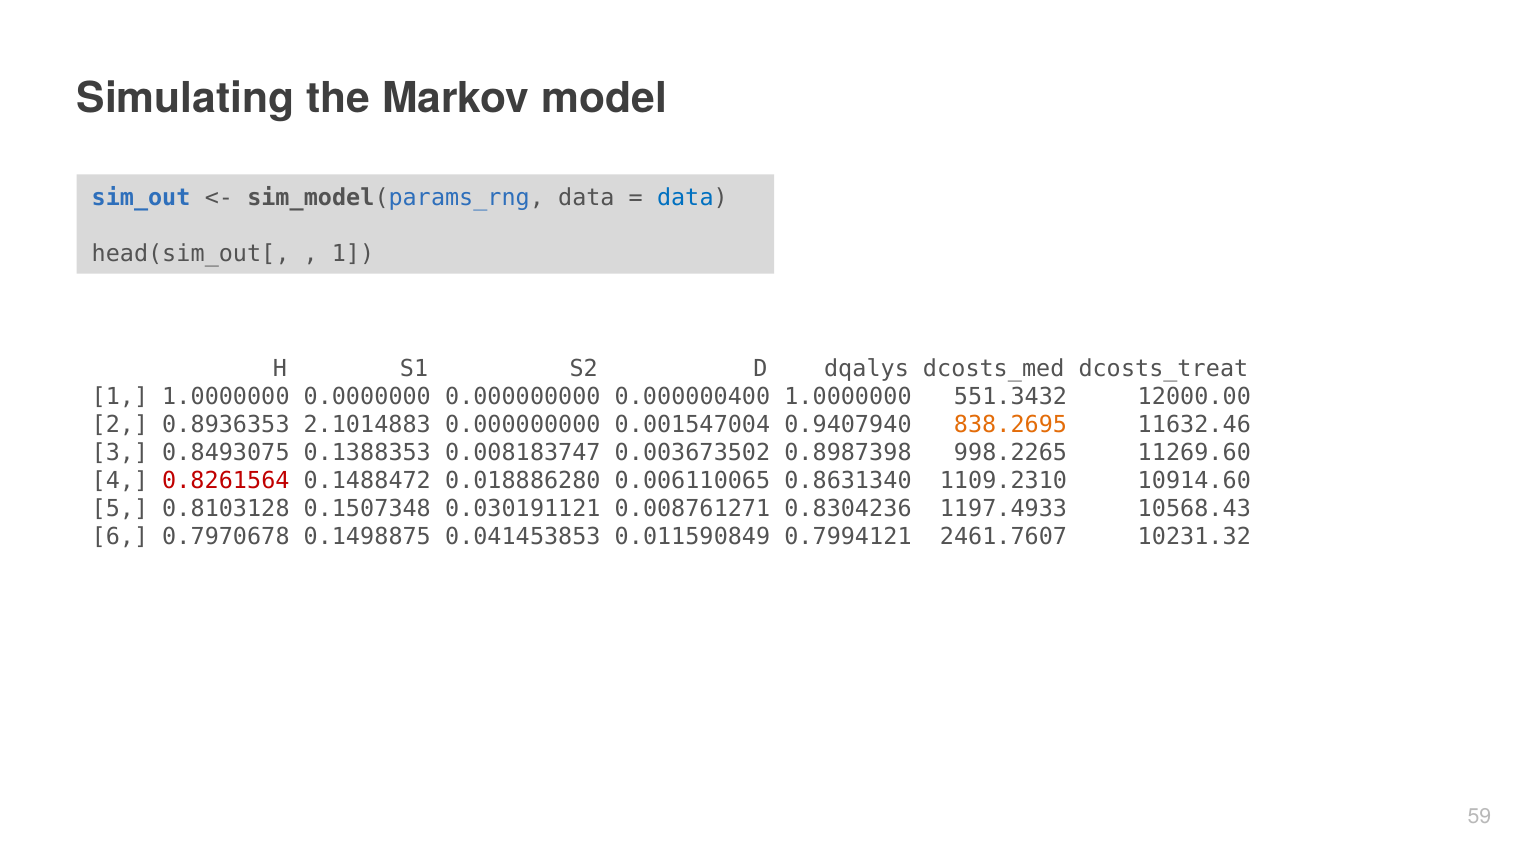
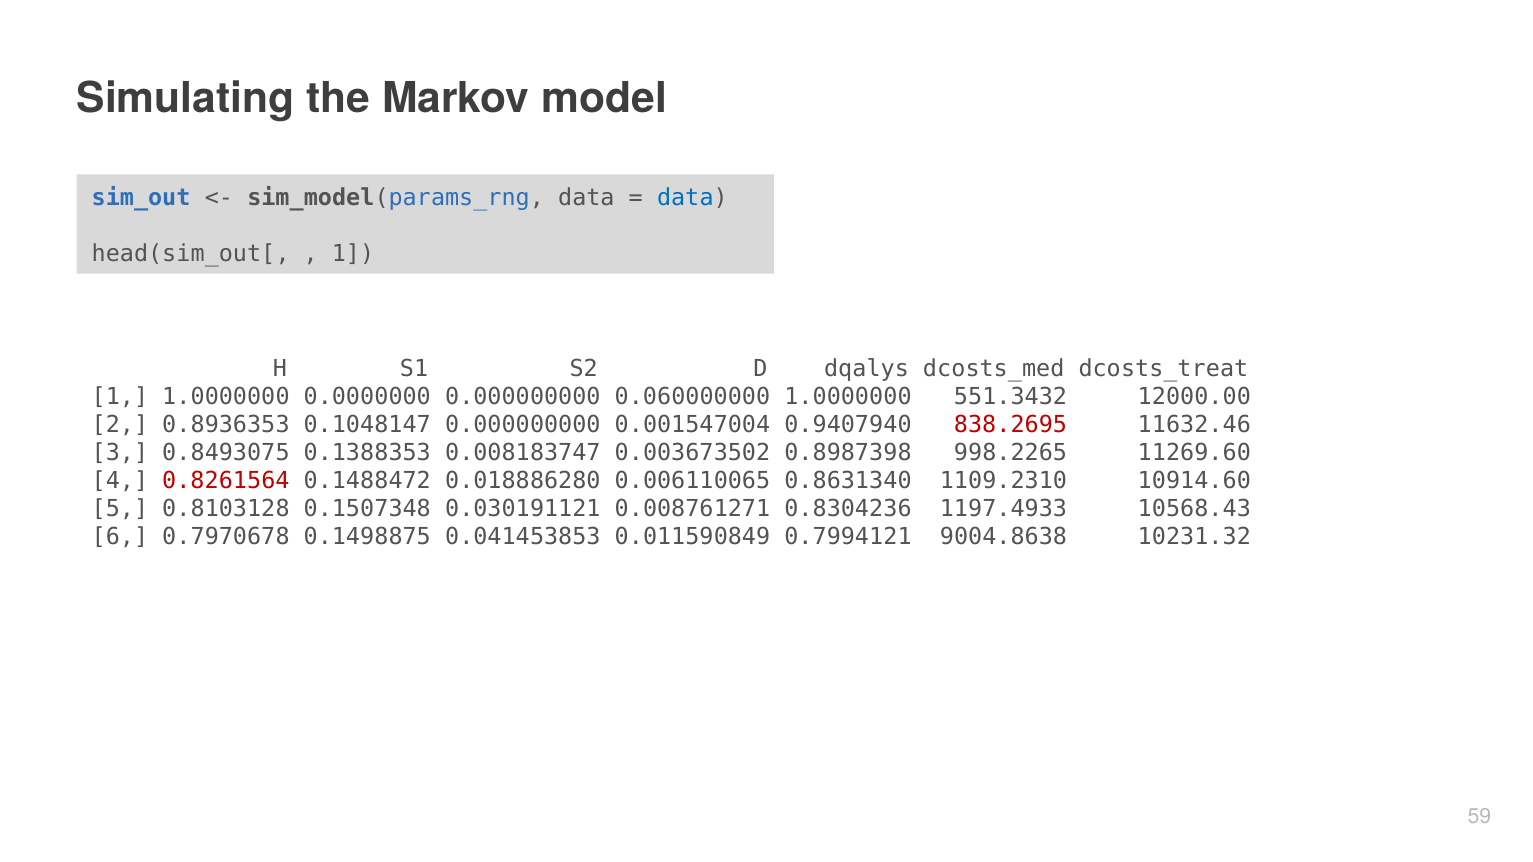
0.000000400: 0.000000400 -> 0.060000000
2.1014883: 2.1014883 -> 0.1048147
838.2695 colour: orange -> red
2461.7607: 2461.7607 -> 9004.8638
